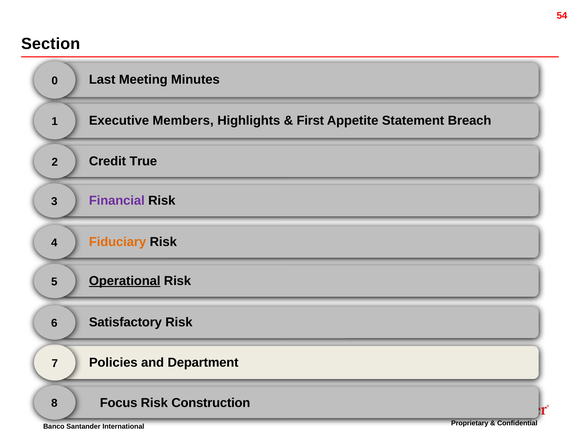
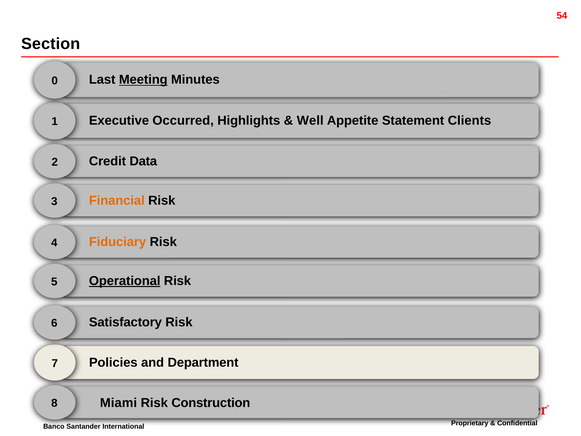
Meeting underline: none -> present
Members: Members -> Occurred
First: First -> Well
Breach: Breach -> Clients
True: True -> Data
Financial colour: purple -> orange
Focus: Focus -> Miami
